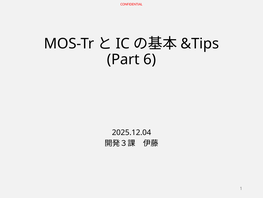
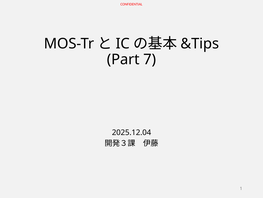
6: 6 -> 7
